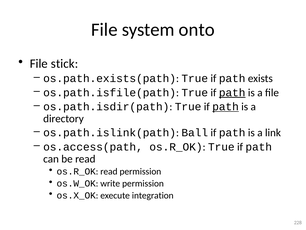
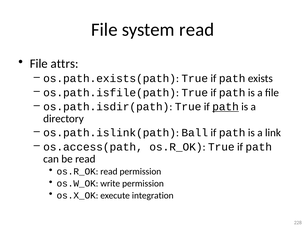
system onto: onto -> read
stick: stick -> attrs
path at (232, 92) underline: present -> none
